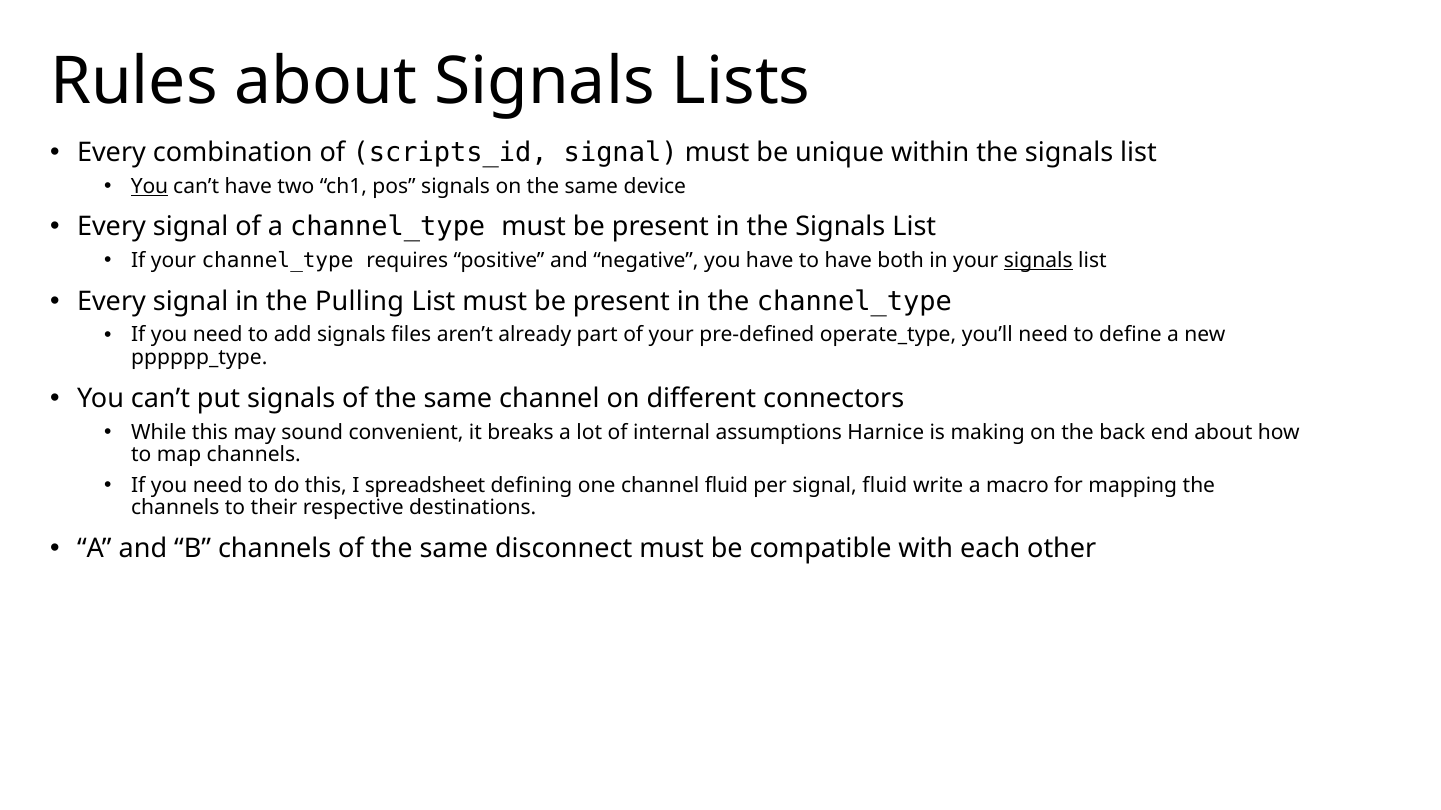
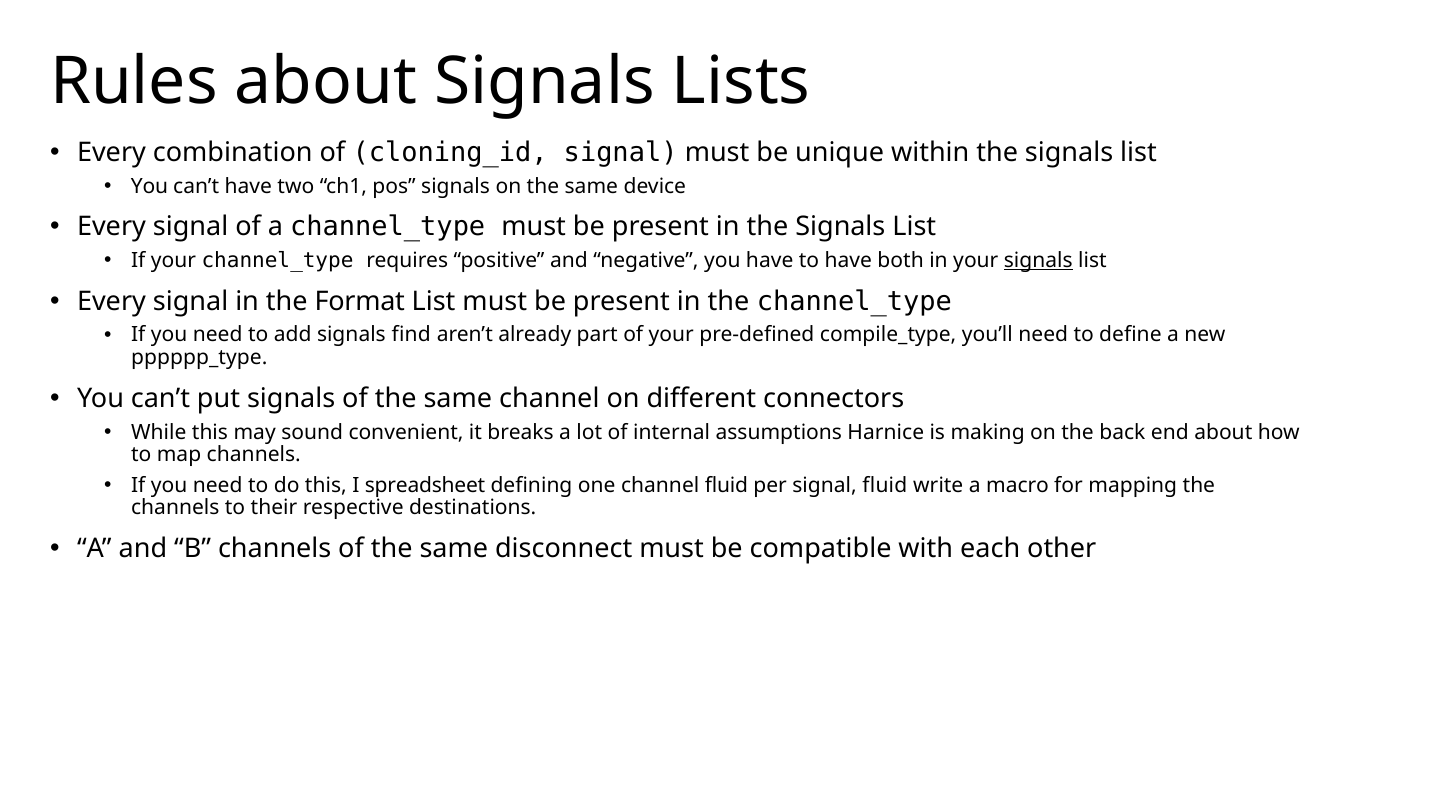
scripts_id: scripts_id -> cloning_id
You at (150, 186) underline: present -> none
Pulling: Pulling -> Format
files: files -> find
operate_type: operate_type -> compile_type
